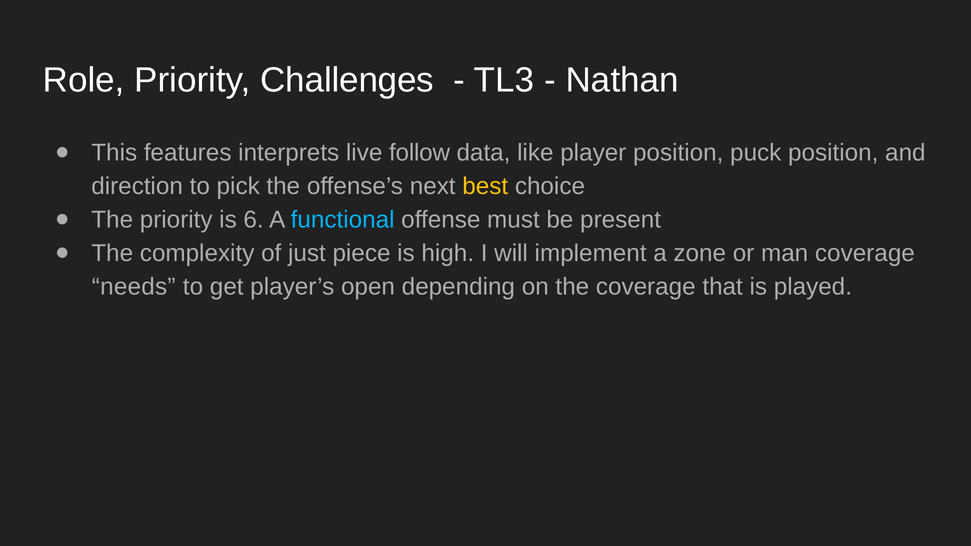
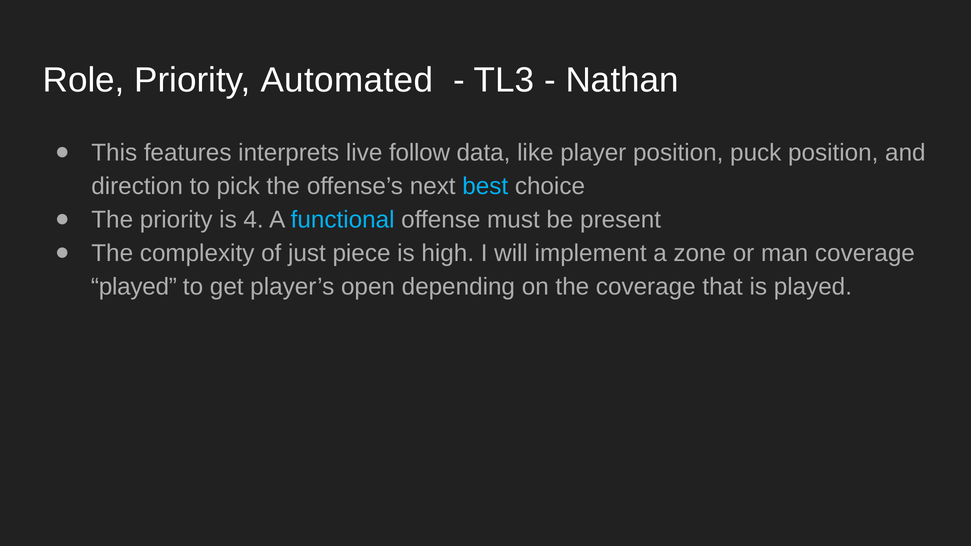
Challenges: Challenges -> Automated
best colour: yellow -> light blue
6: 6 -> 4
needs at (134, 287): needs -> played
